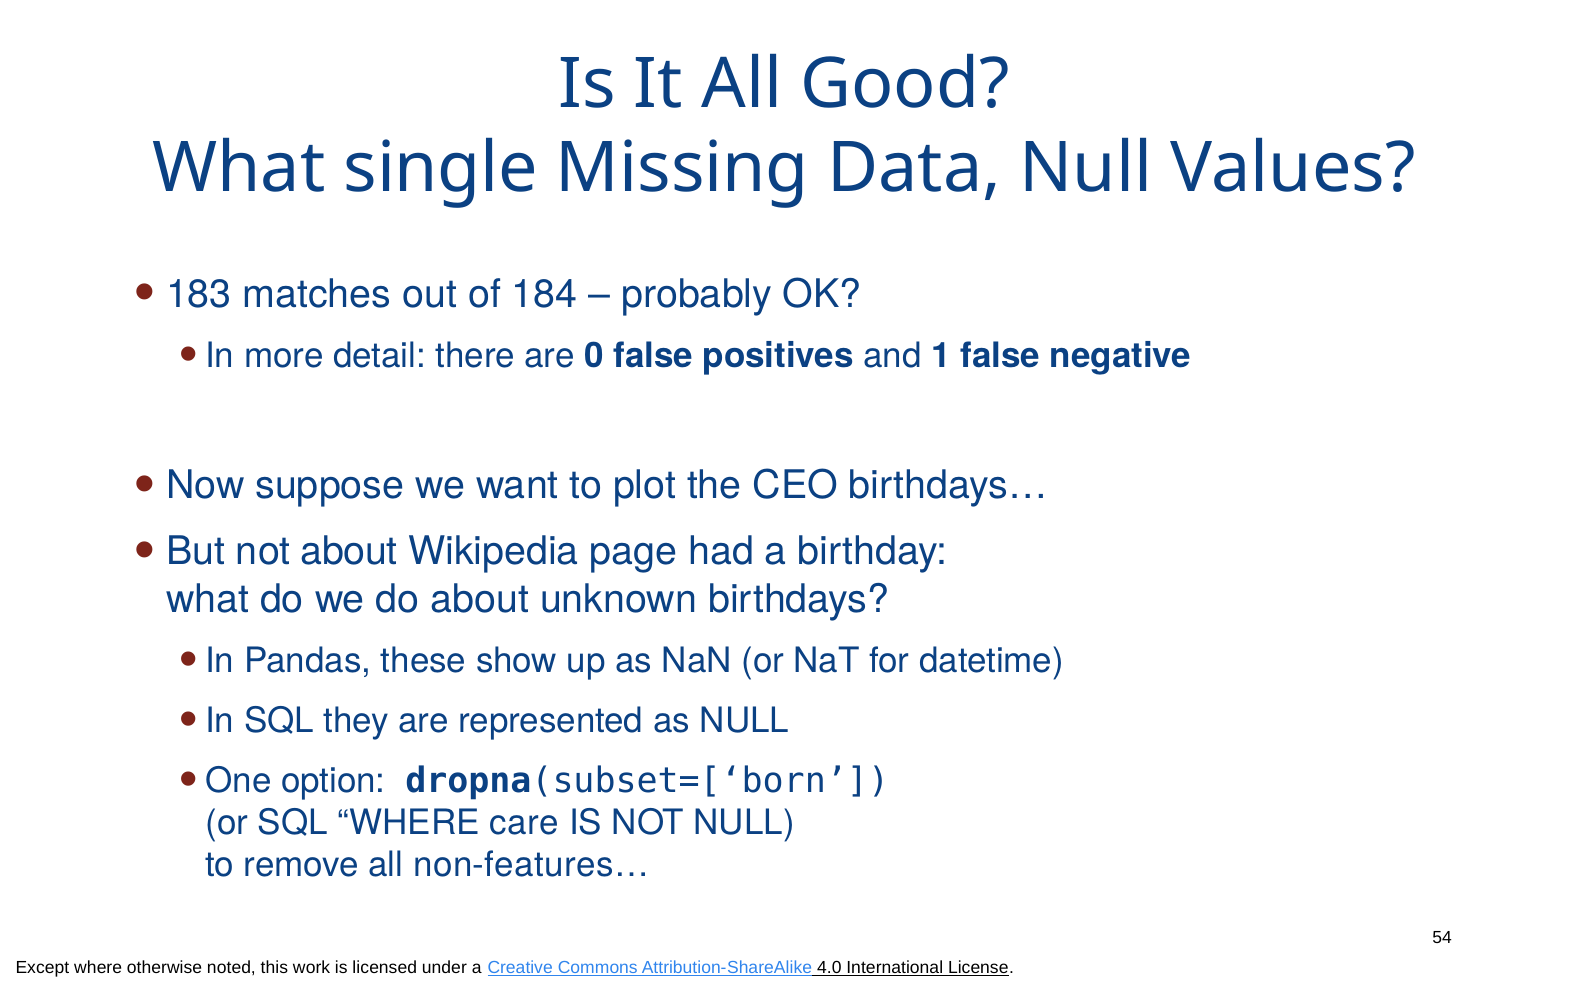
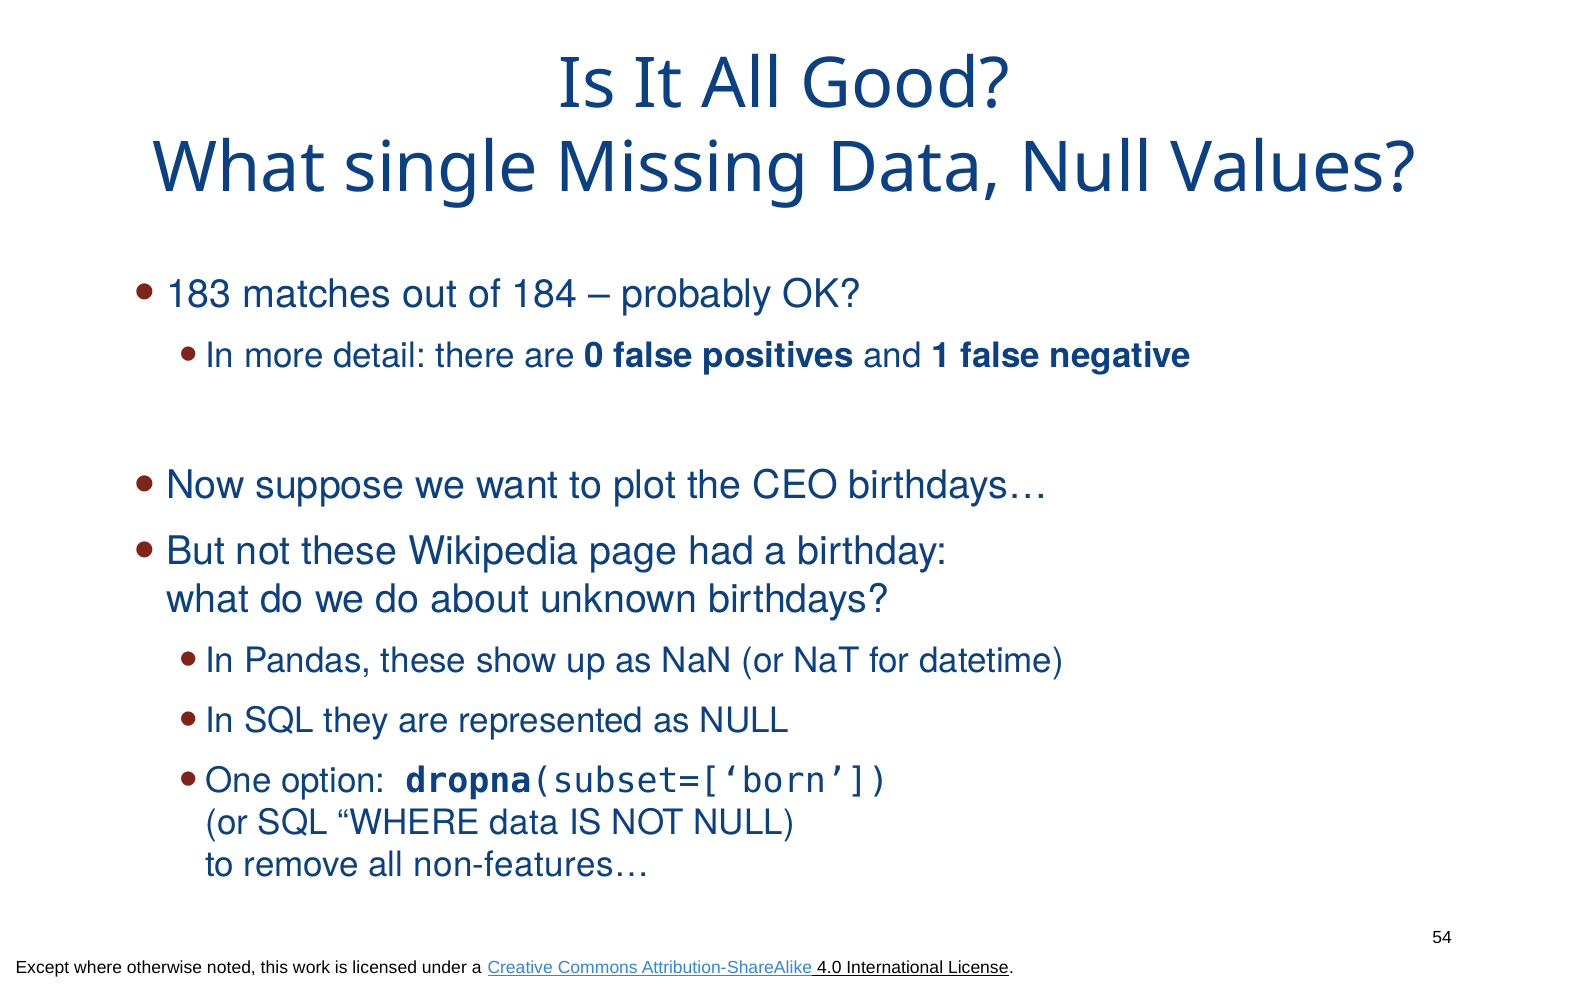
not about: about -> these
WHERE care: care -> data
